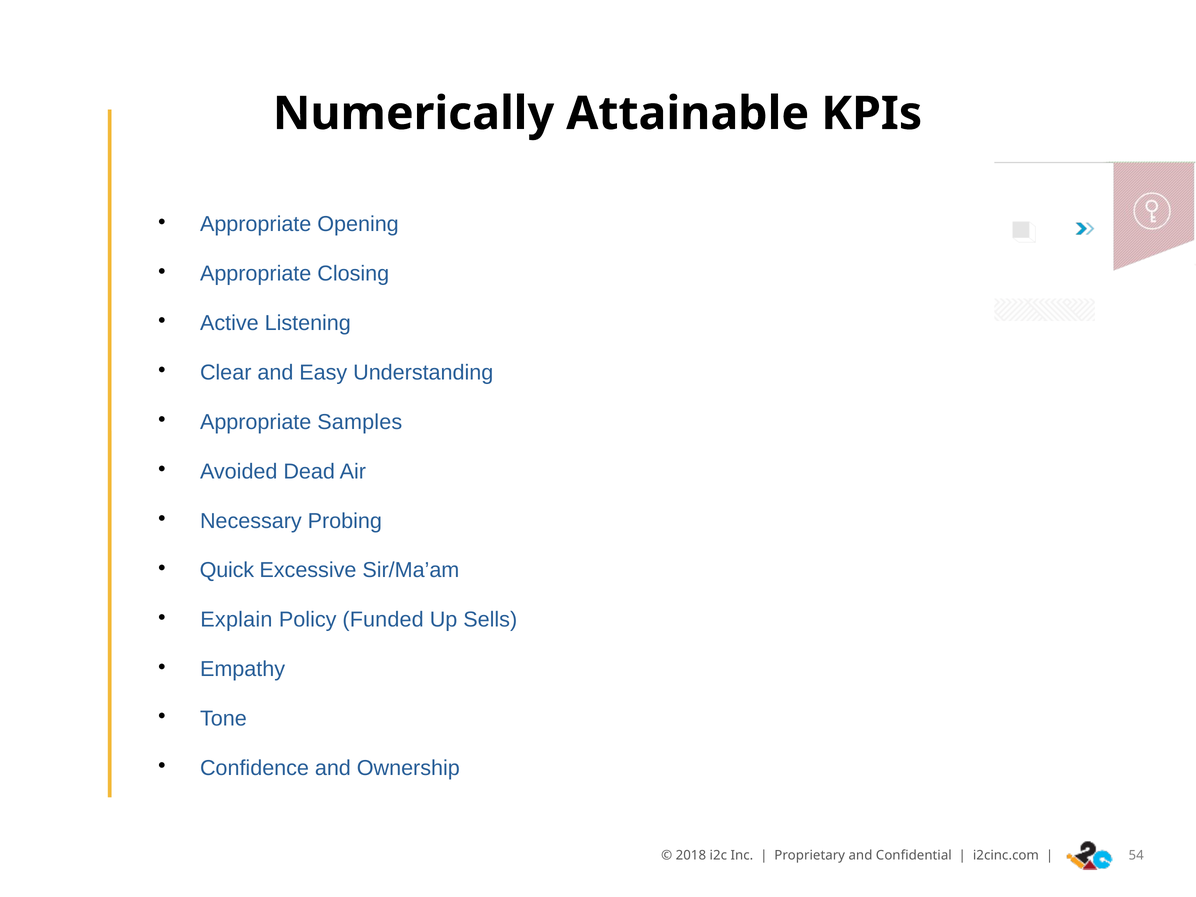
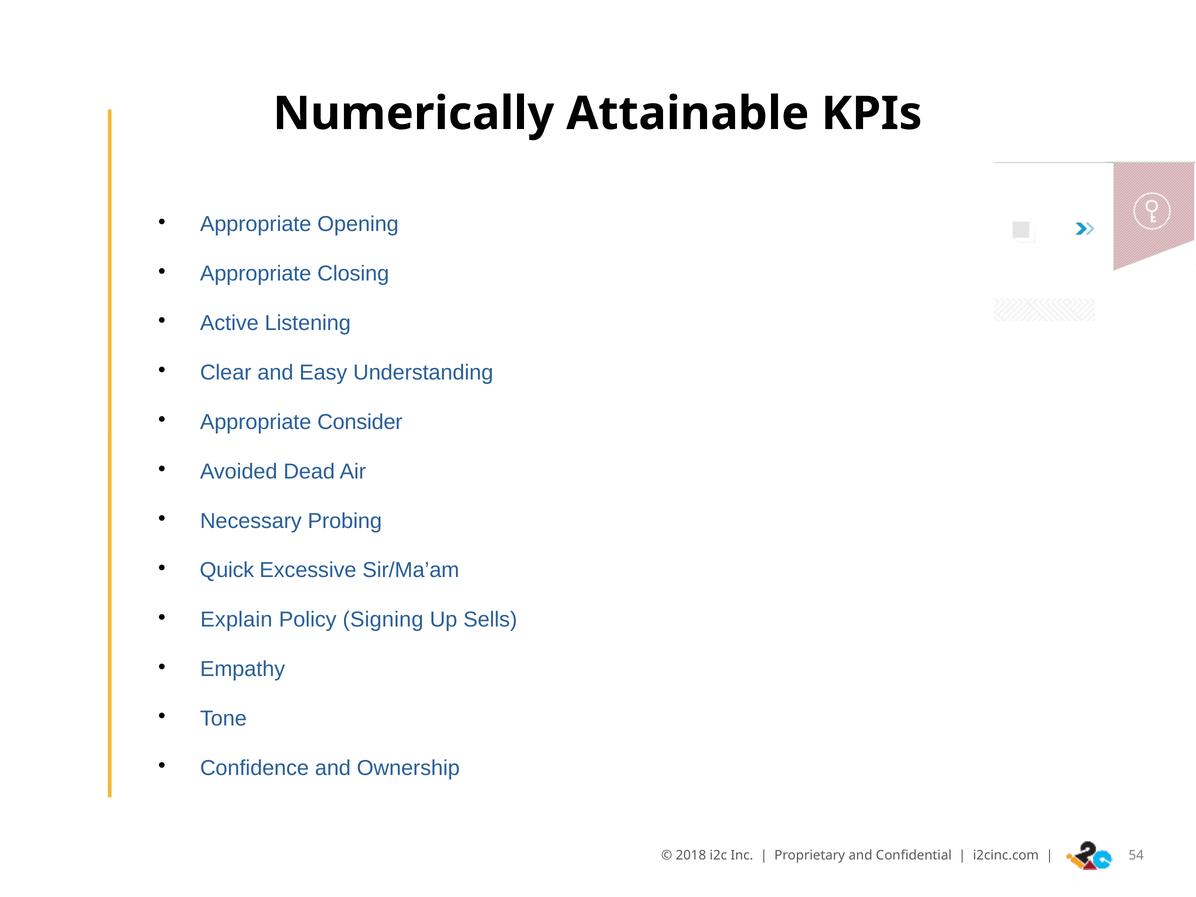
Samples: Samples -> Consider
Funded: Funded -> Signing
